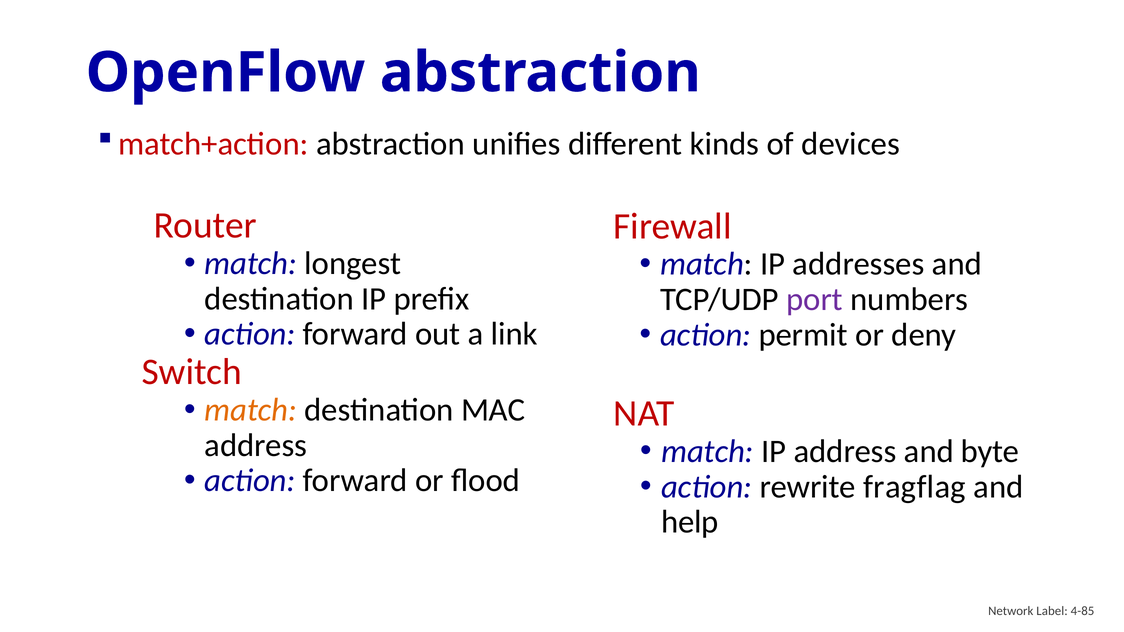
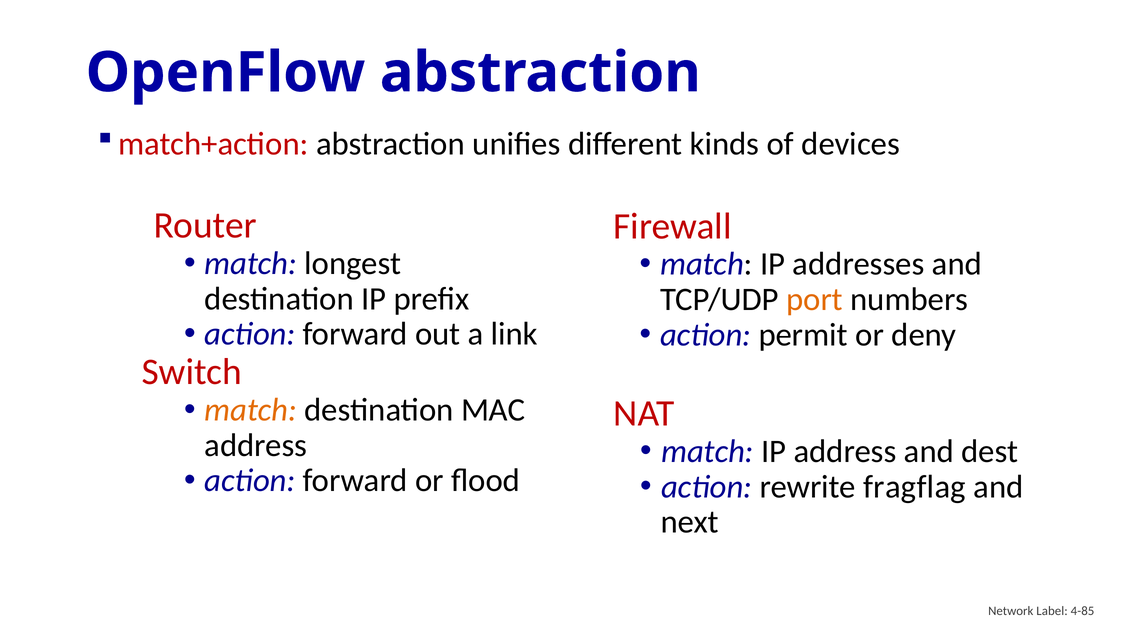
port colour: purple -> orange
byte: byte -> dest
help: help -> next
